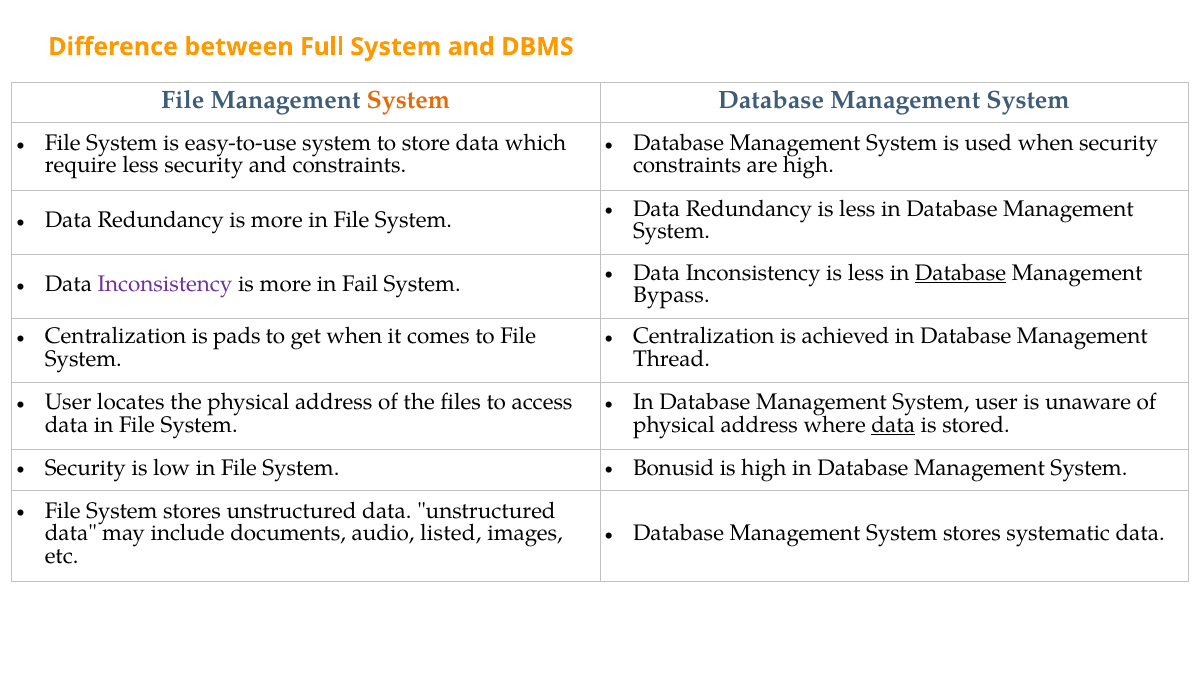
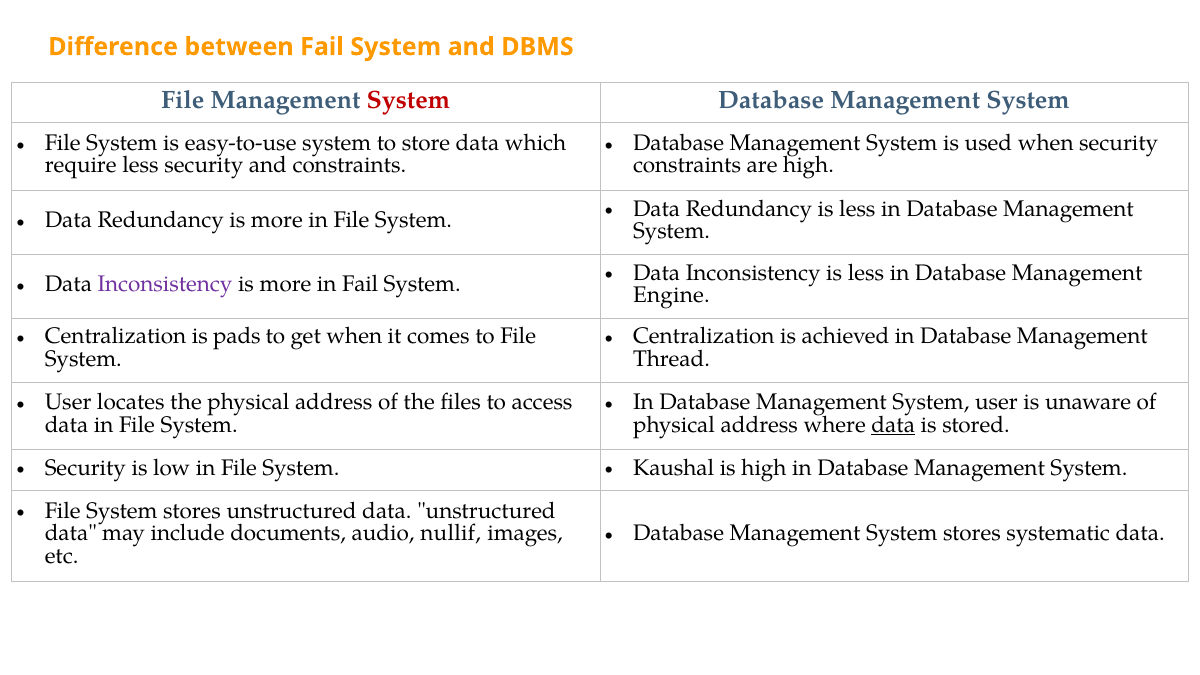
between Full: Full -> Fail
System at (408, 100) colour: orange -> red
Database at (961, 273) underline: present -> none
Bypass: Bypass -> Engine
Bonusid: Bonusid -> Kaushal
listed: listed -> nullif
